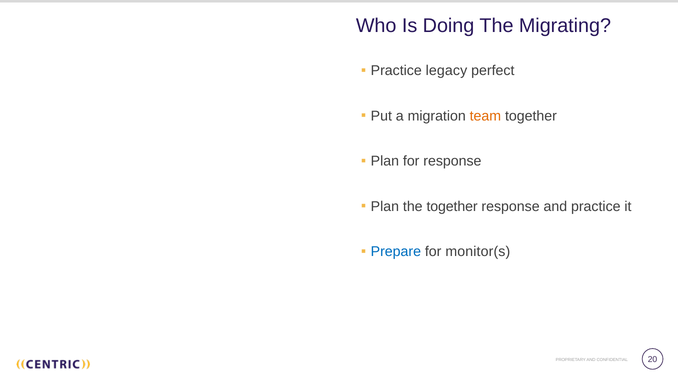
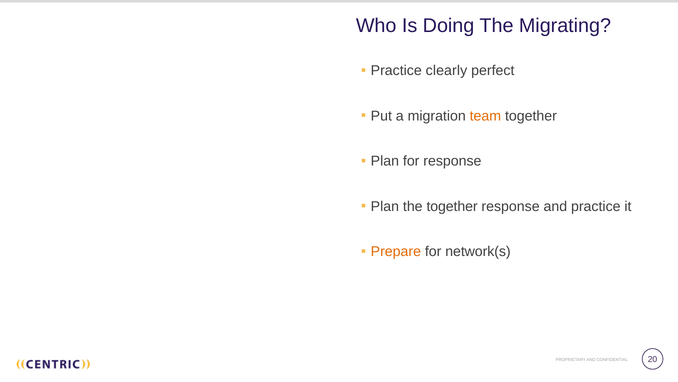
legacy: legacy -> clearly
Prepare colour: blue -> orange
monitor(s: monitor(s -> network(s
